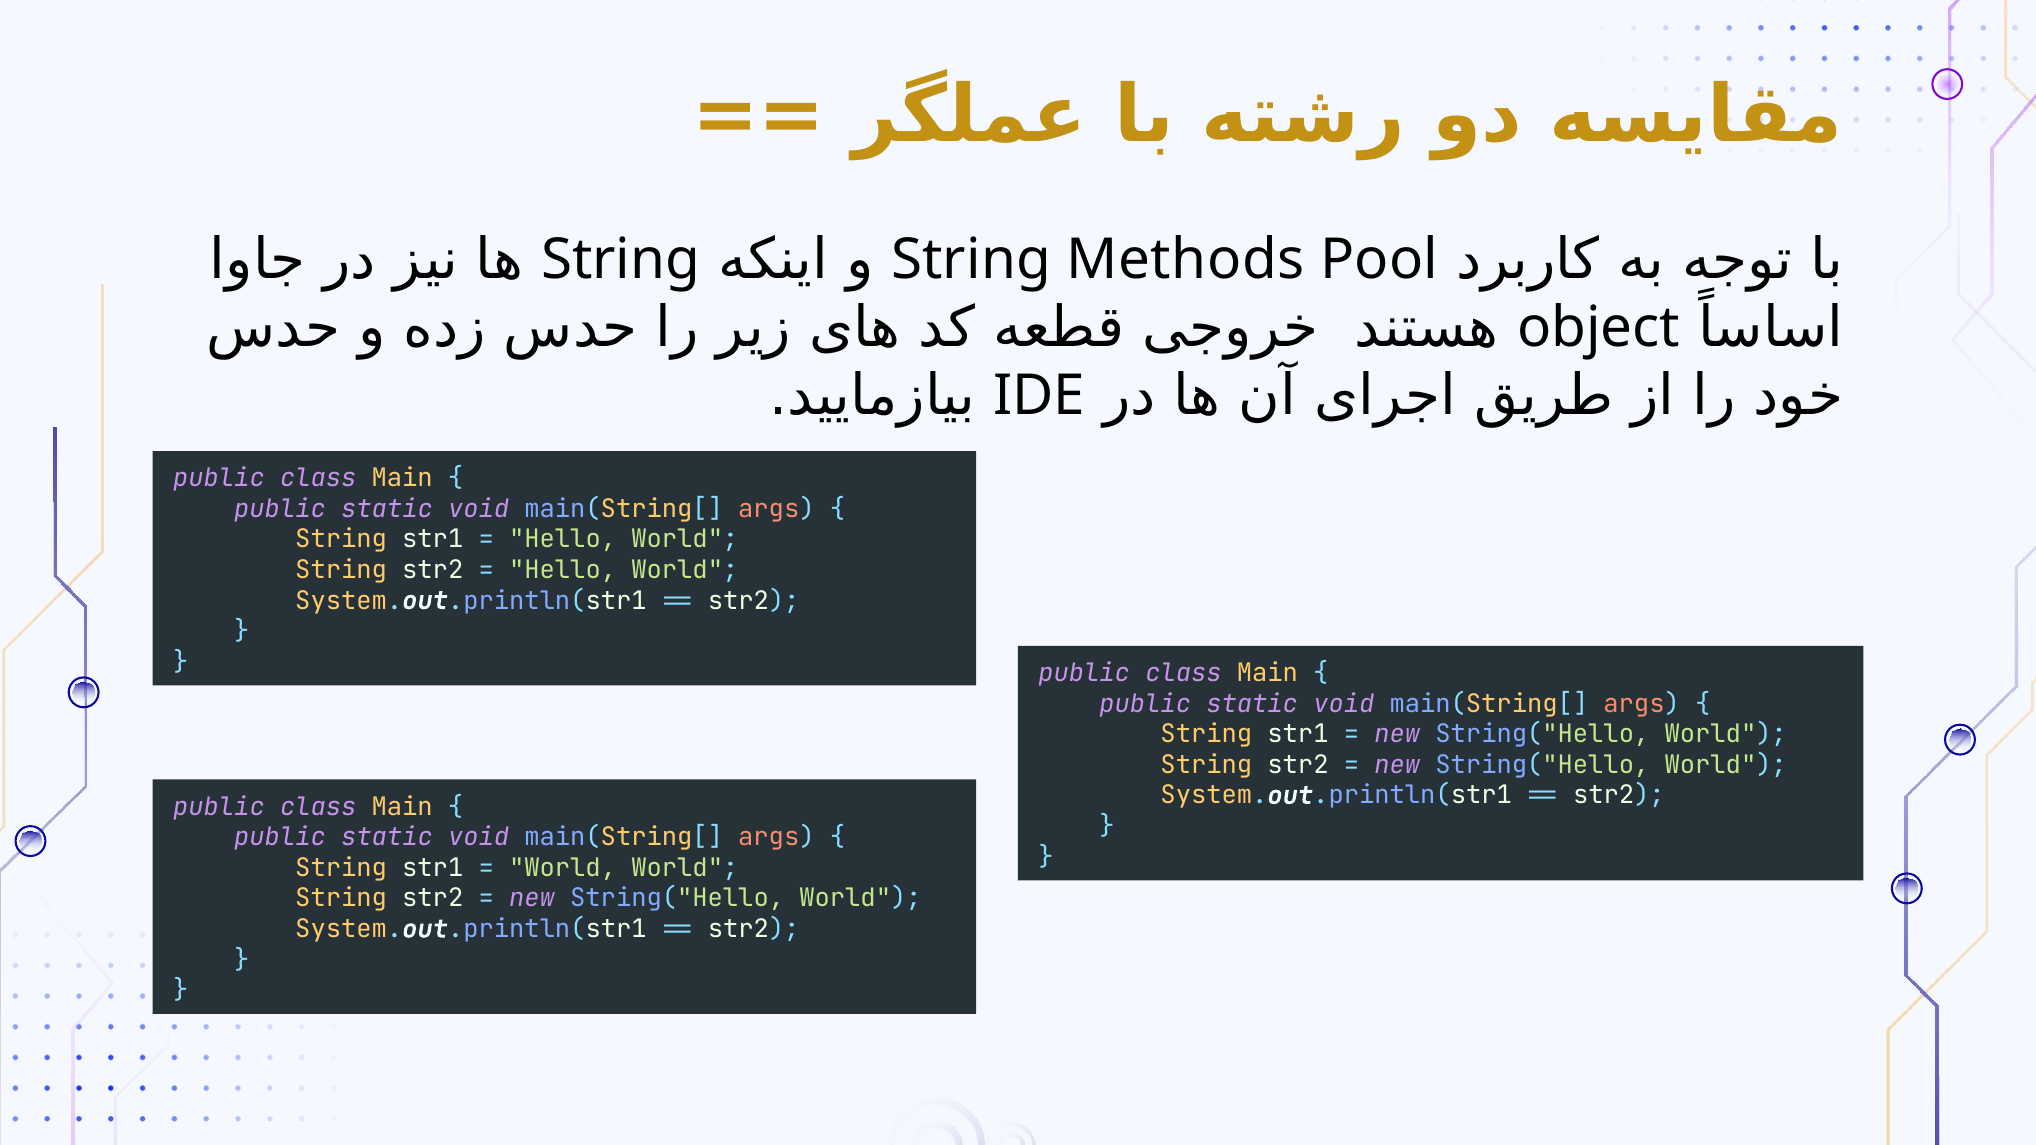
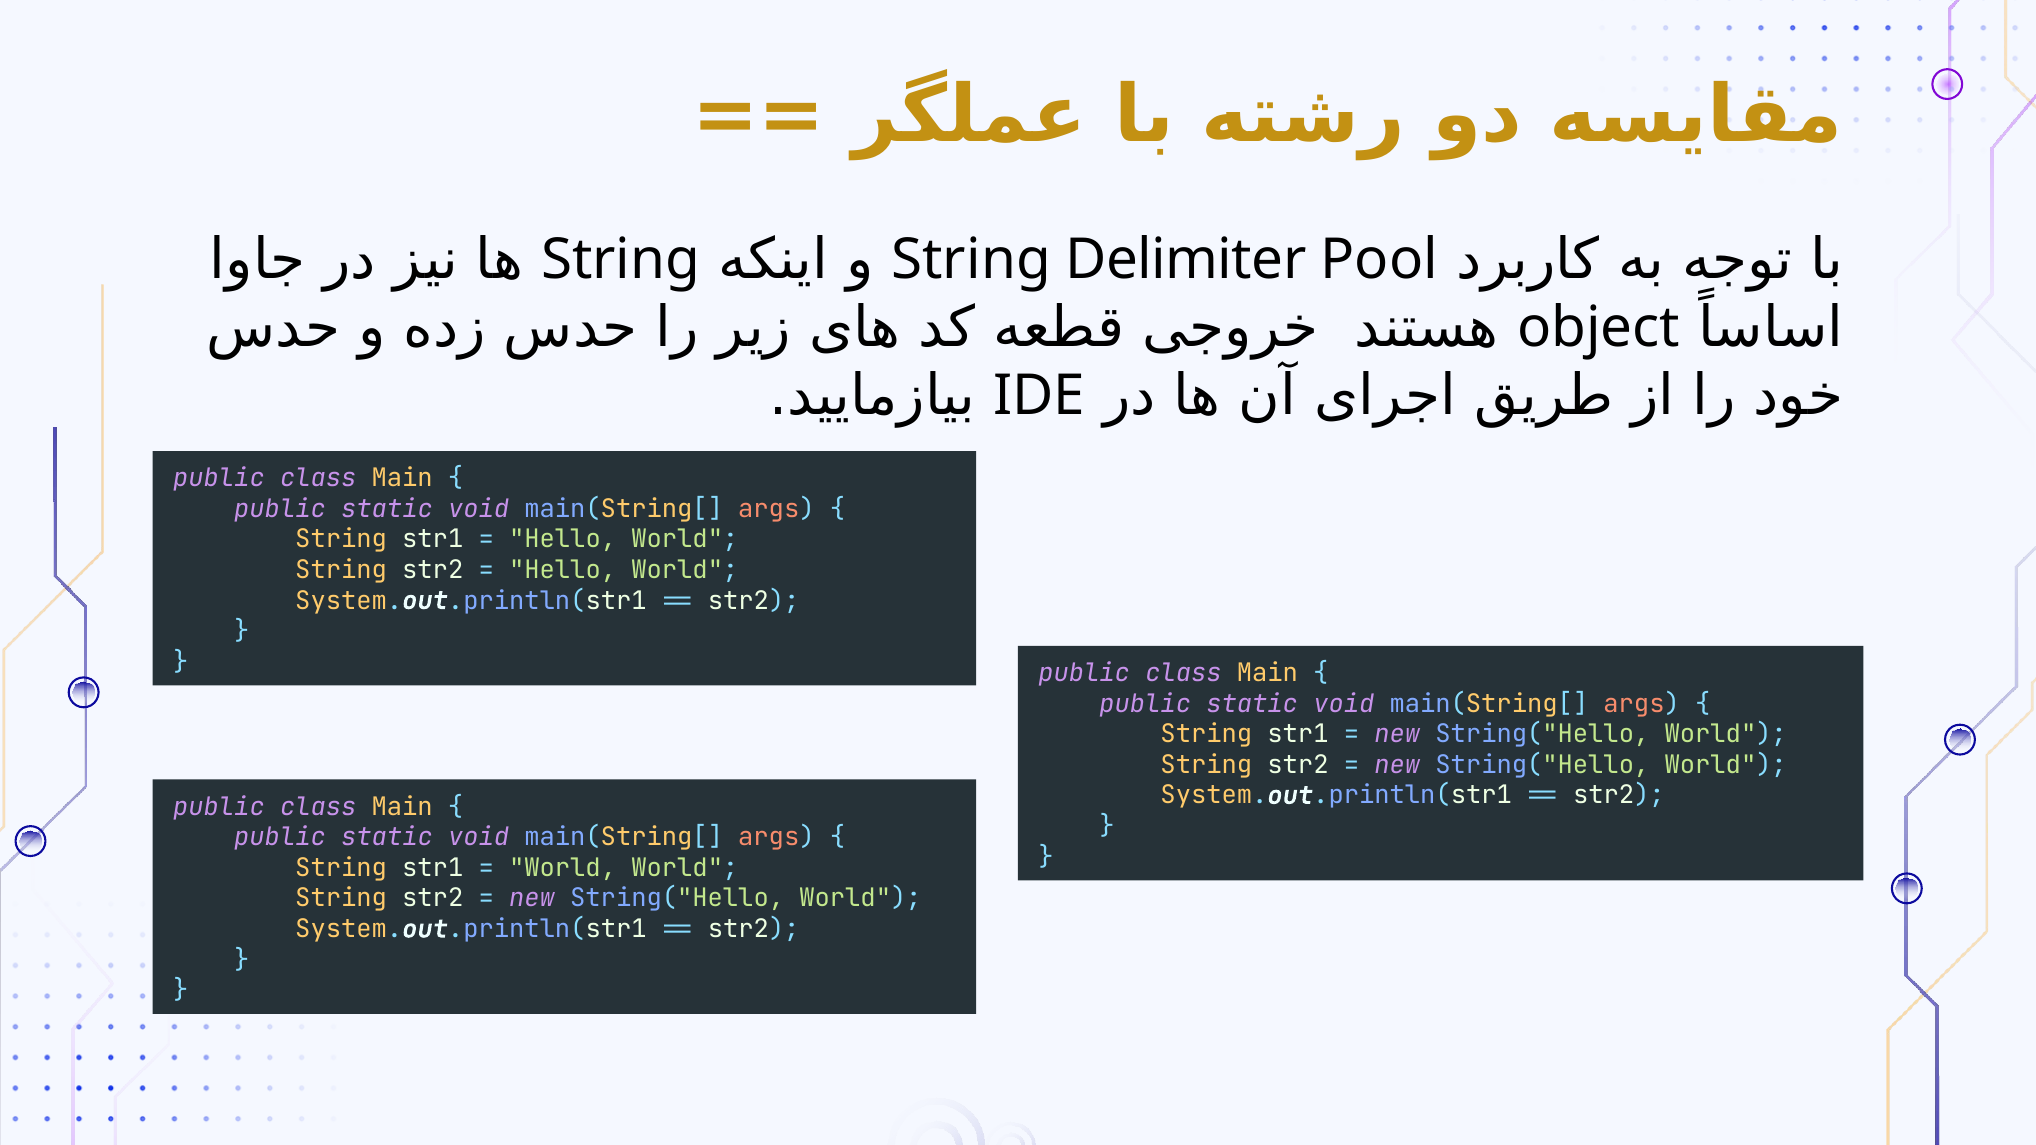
Methods: Methods -> Delimiter
